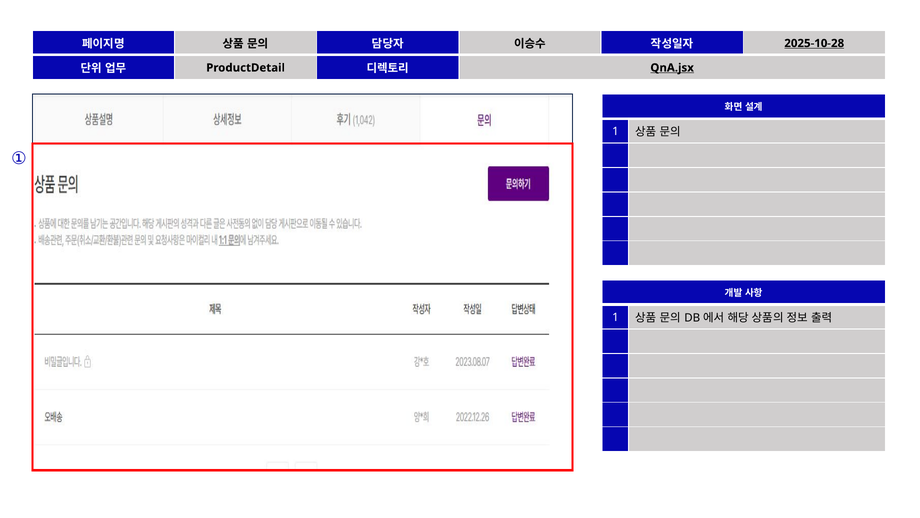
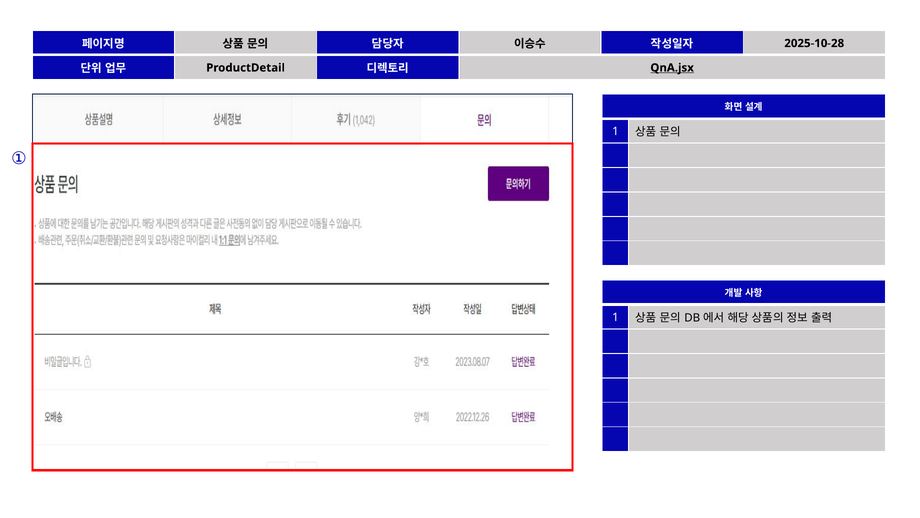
2025-10-28 underline: present -> none
